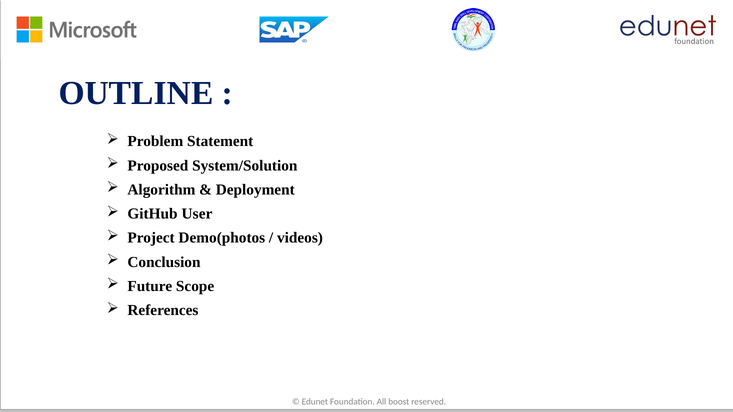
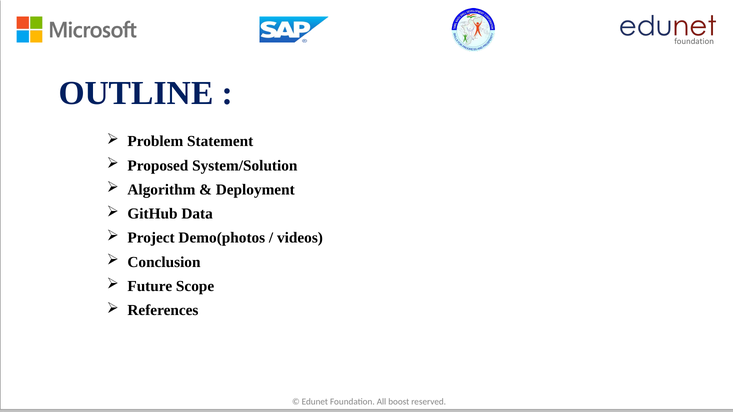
User: User -> Data
